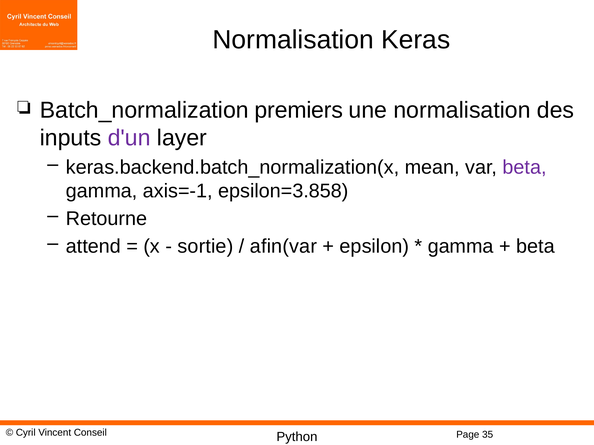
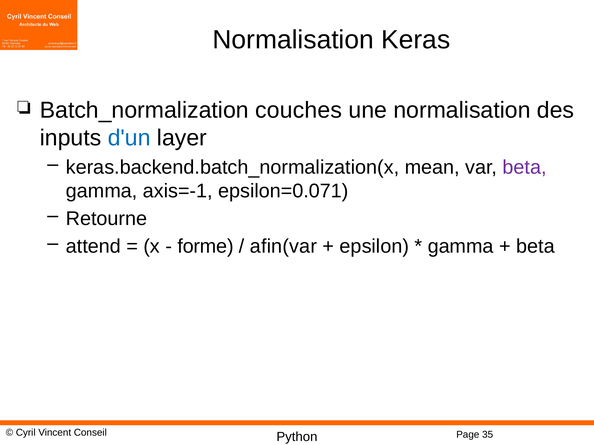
premiers: premiers -> couches
d'un colour: purple -> blue
epsilon=3.858: epsilon=3.858 -> epsilon=0.071
sortie: sortie -> forme
